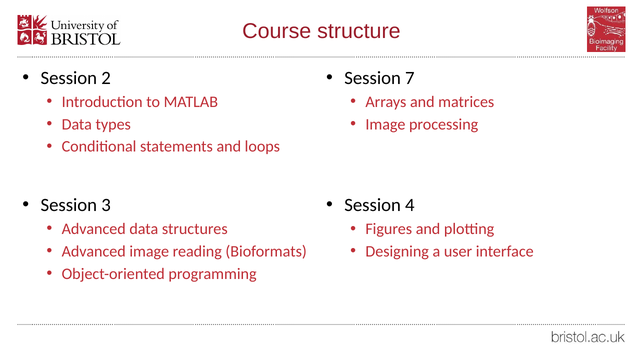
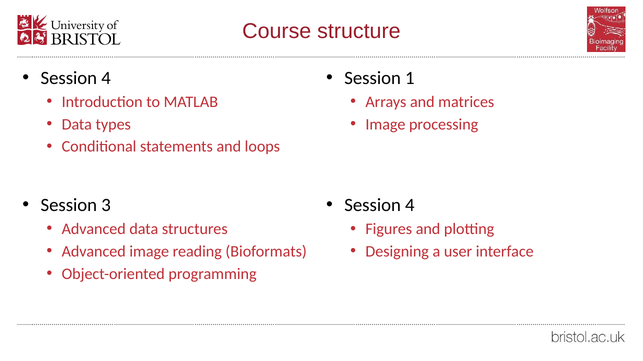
2 at (106, 78): 2 -> 4
7: 7 -> 1
